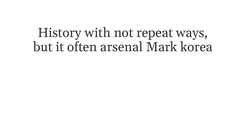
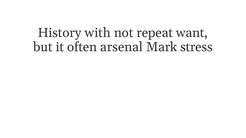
ways: ways -> want
korea: korea -> stress
